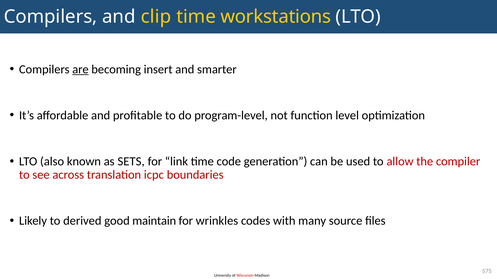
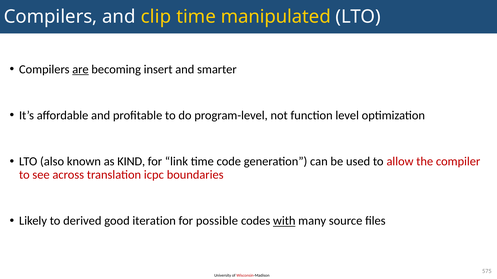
workstations: workstations -> manipulated
SETS: SETS -> KIND
maintain: maintain -> iteration
wrinkles: wrinkles -> possible
with underline: none -> present
